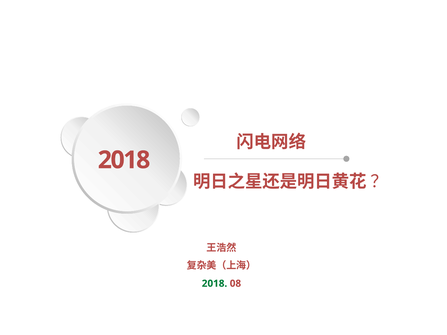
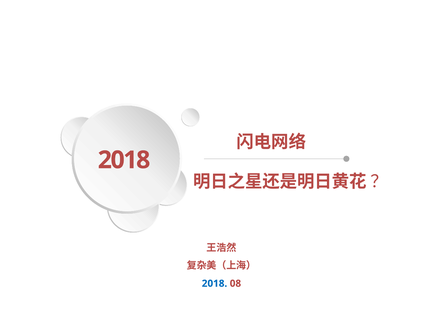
2018 at (215, 284) colour: green -> blue
